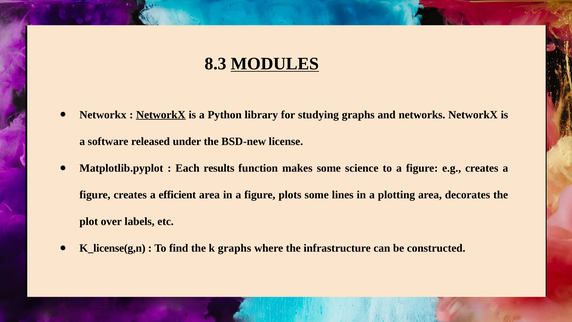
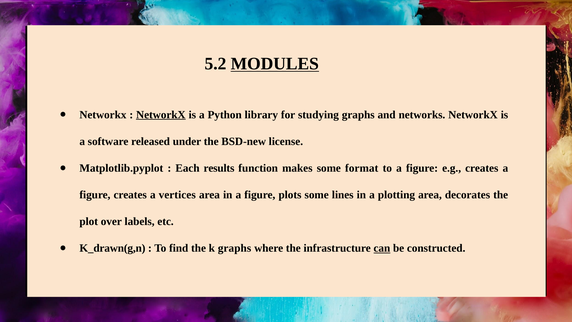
8.3: 8.3 -> 5.2
science: science -> format
efficient: efficient -> vertices
K_license(g,n: K_license(g,n -> K_drawn(g,n
can underline: none -> present
